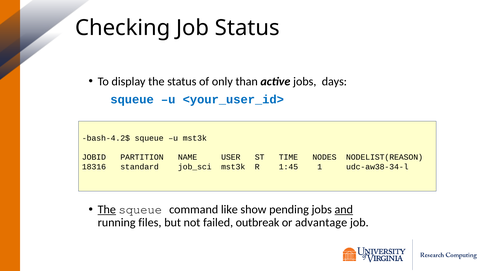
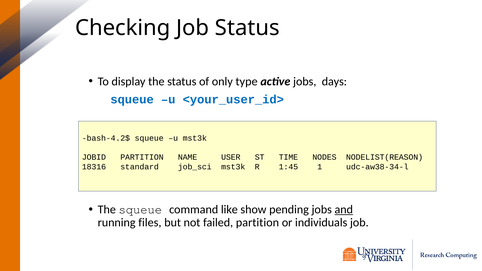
than: than -> type
The at (107, 210) underline: present -> none
failed outbreak: outbreak -> partition
advantage: advantage -> individuals
